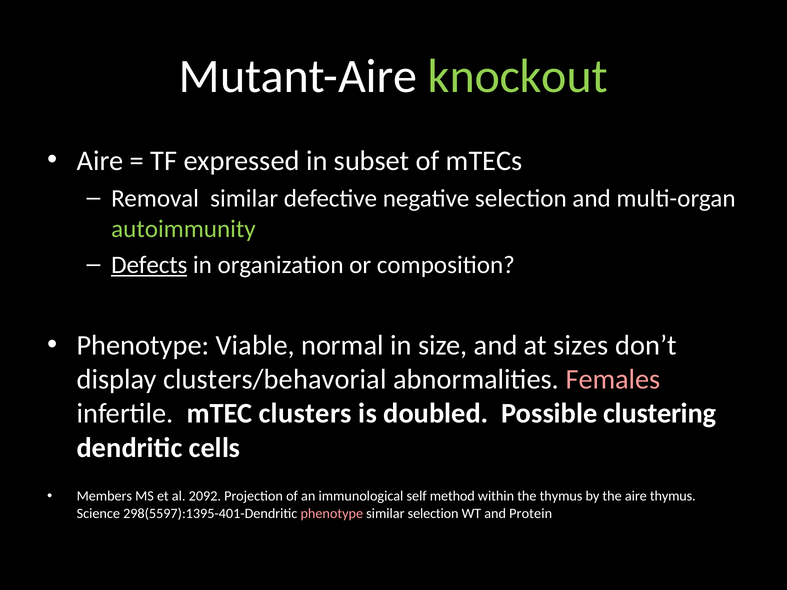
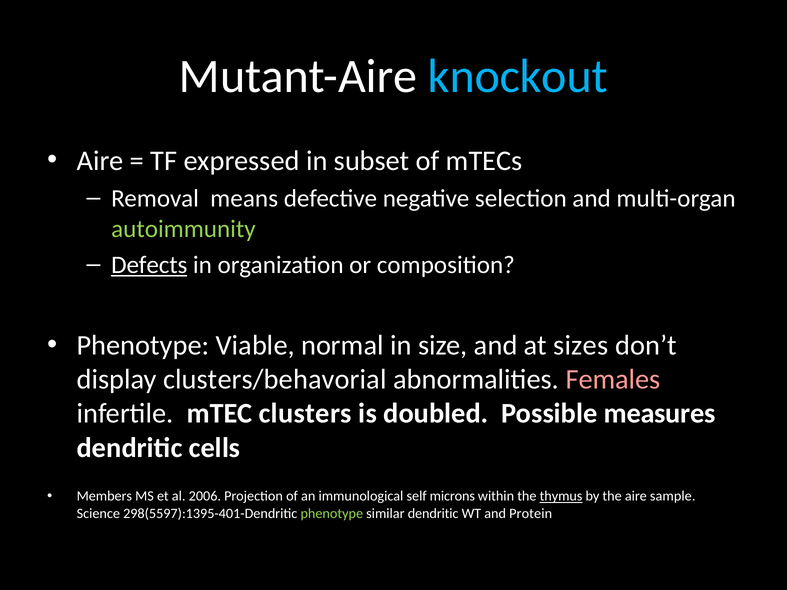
knockout colour: light green -> light blue
Removal similar: similar -> means
clustering: clustering -> measures
2092: 2092 -> 2006
method: method -> microns
thymus at (561, 496) underline: none -> present
aire thymus: thymus -> sample
phenotype at (332, 514) colour: pink -> light green
similar selection: selection -> dendritic
